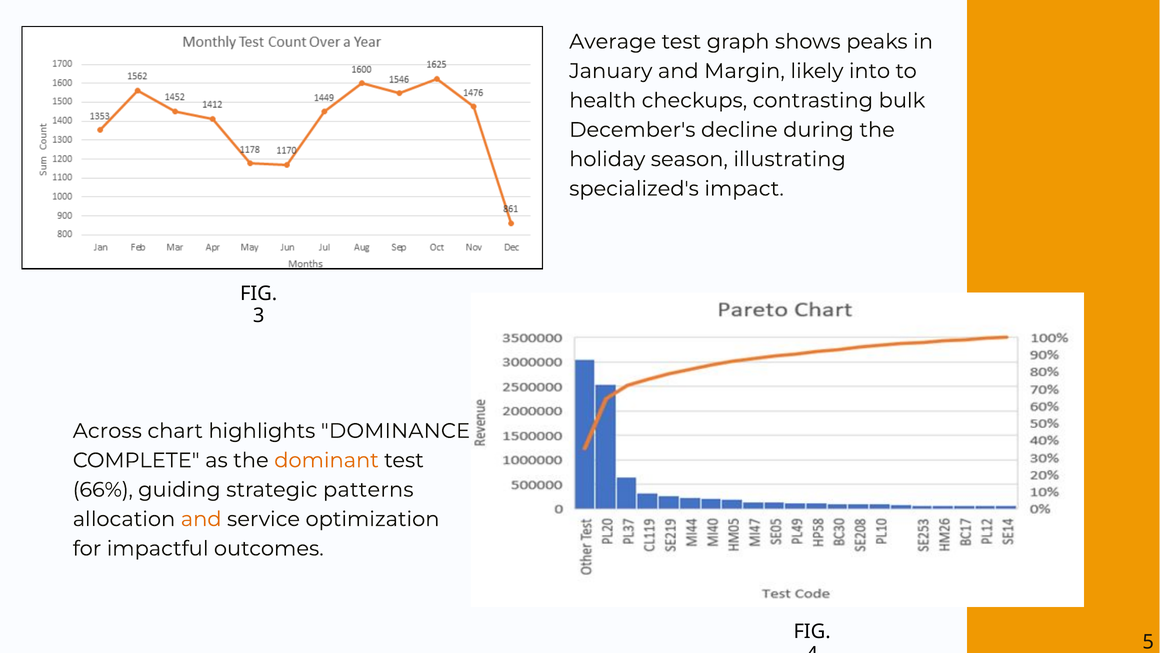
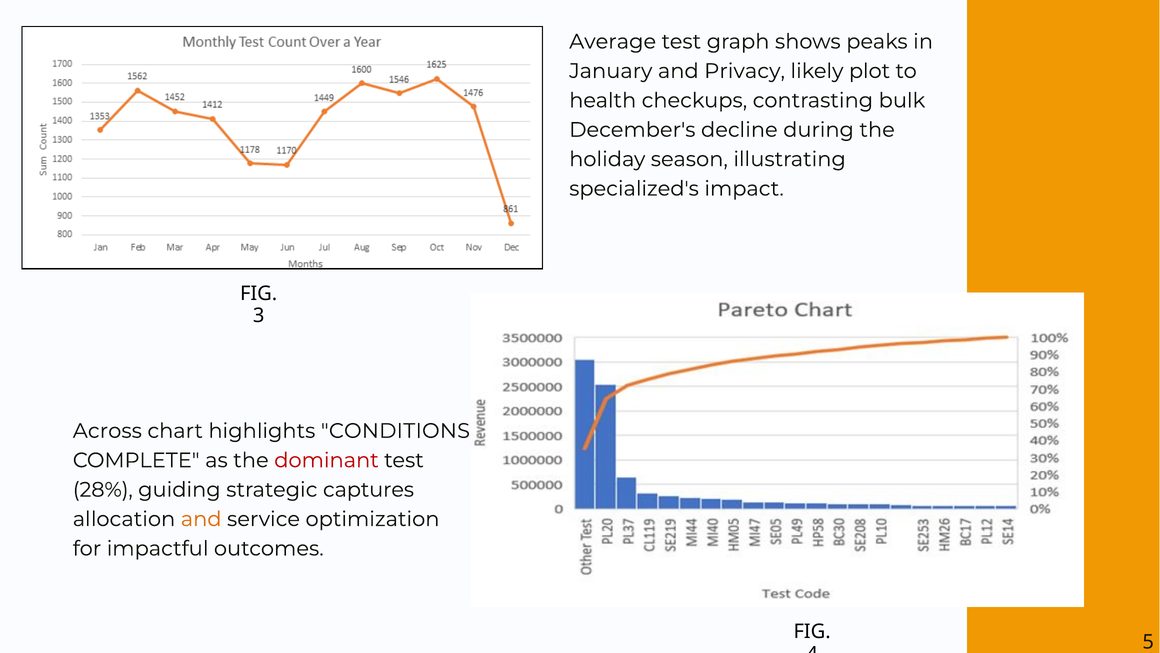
Margin: Margin -> Privacy
into: into -> plot
DOMINANCE: DOMINANCE -> CONDITIONS
dominant colour: orange -> red
66%: 66% -> 28%
patterns: patterns -> captures
